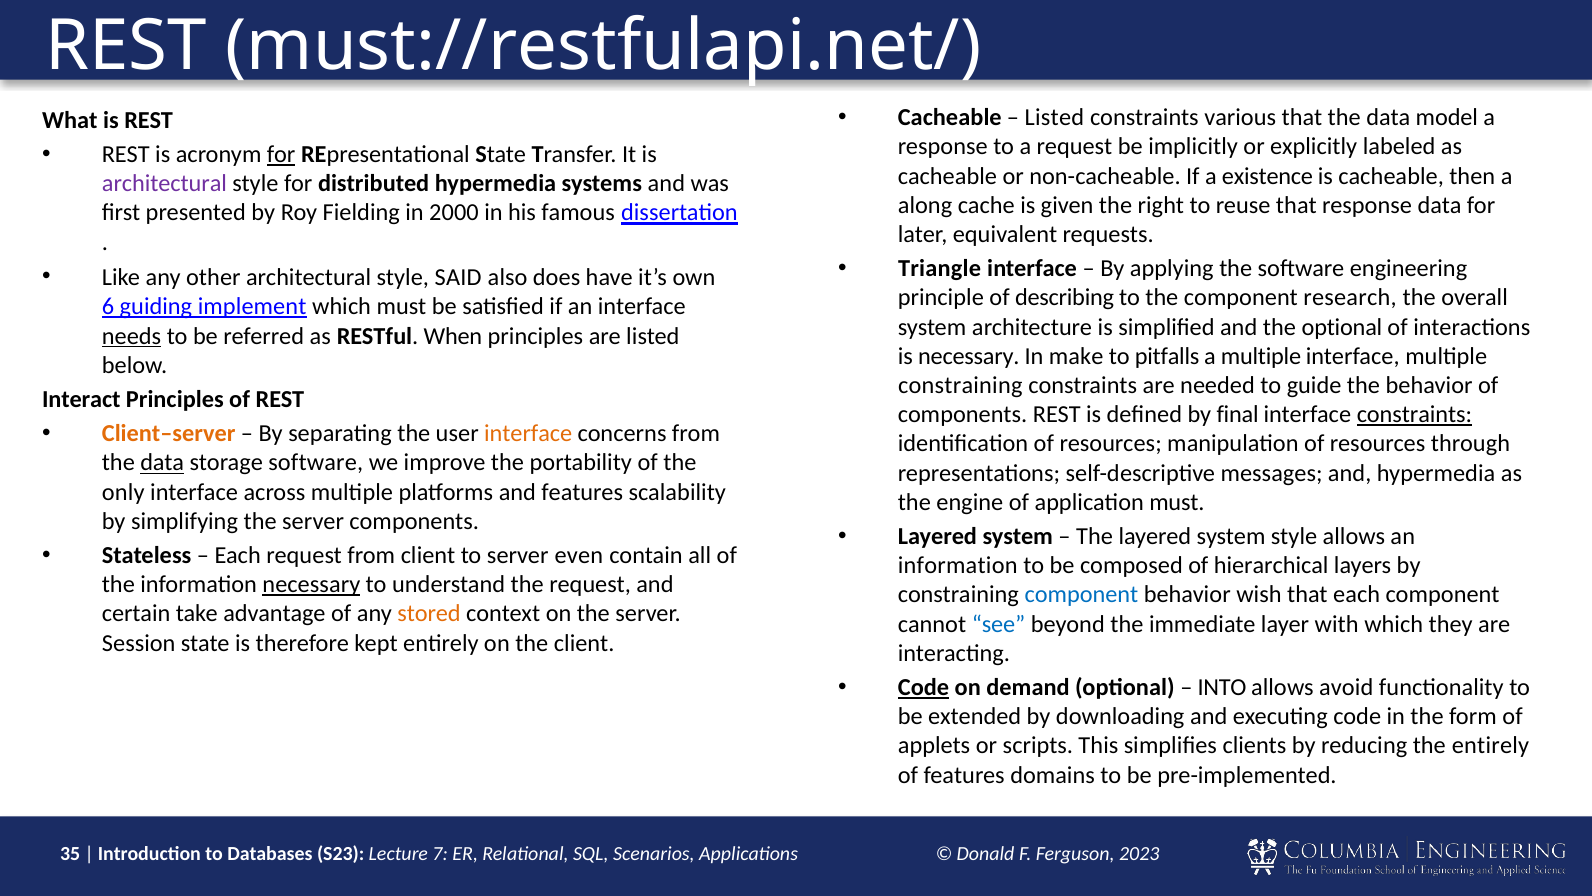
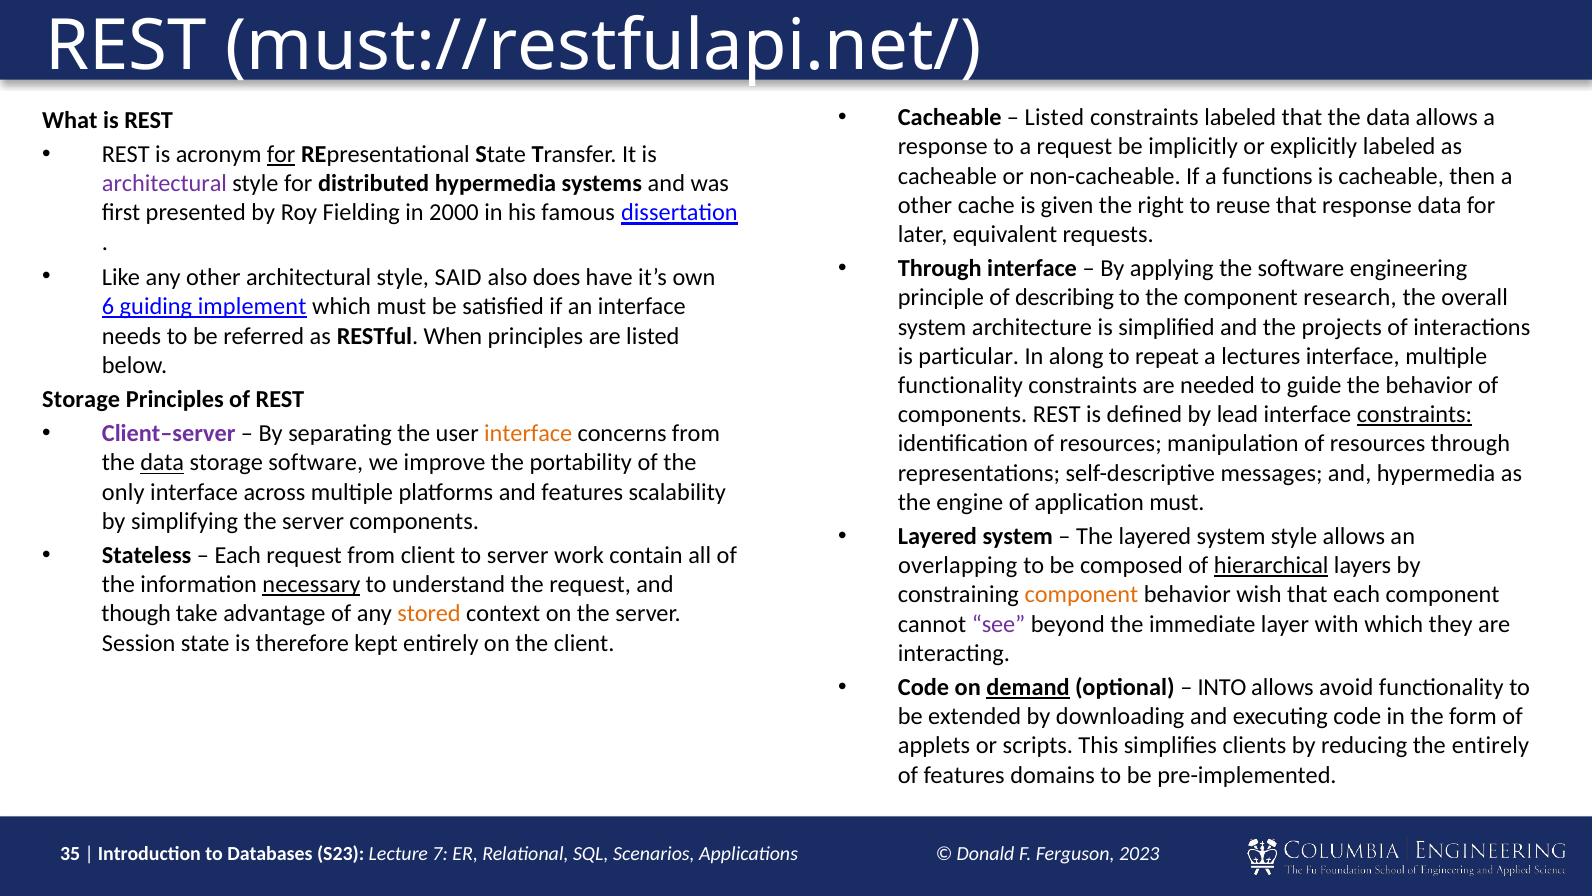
constraints various: various -> labeled
data model: model -> allows
existence: existence -> functions
along at (925, 205): along -> other
Triangle at (940, 268): Triangle -> Through
the optional: optional -> projects
needs underline: present -> none
is necessary: necessary -> particular
make: make -> along
pitfalls: pitfalls -> repeat
a multiple: multiple -> lectures
constraining at (960, 385): constraining -> functionality
Interact at (81, 399): Interact -> Storage
final: final -> lead
Client–server colour: orange -> purple
even: even -> work
information at (958, 565): information -> overlapping
hierarchical underline: none -> present
component at (1081, 595) colour: blue -> orange
certain: certain -> though
see colour: blue -> purple
Code at (923, 687) underline: present -> none
demand underline: none -> present
